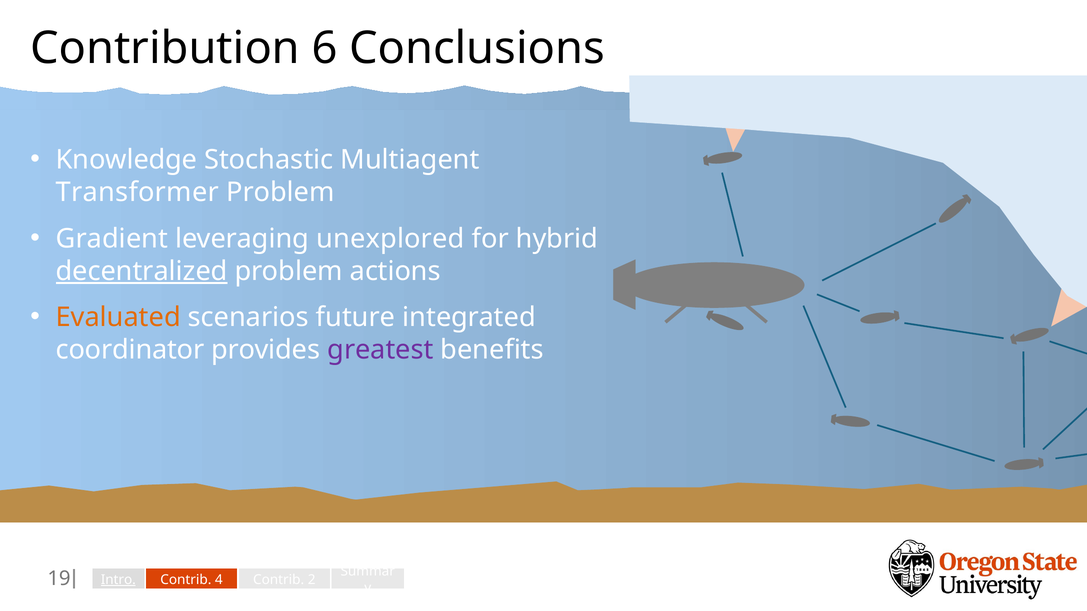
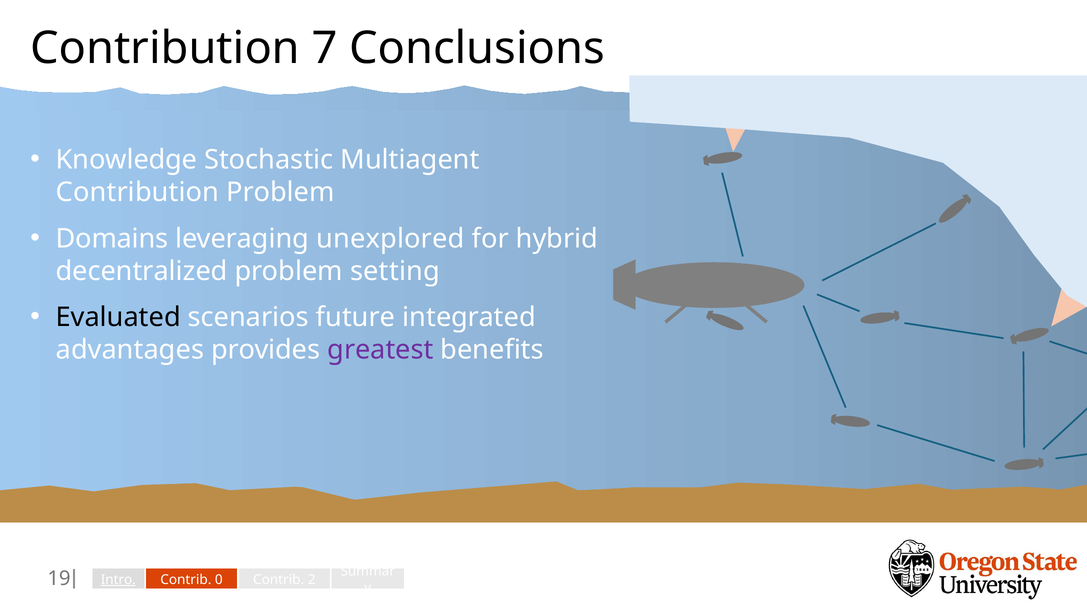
6: 6 -> 7
Transformer at (137, 193): Transformer -> Contribution
Gradient: Gradient -> Domains
decentralized underline: present -> none
actions: actions -> setting
Evaluated colour: orange -> black
coordinator: coordinator -> advantages
4: 4 -> 0
